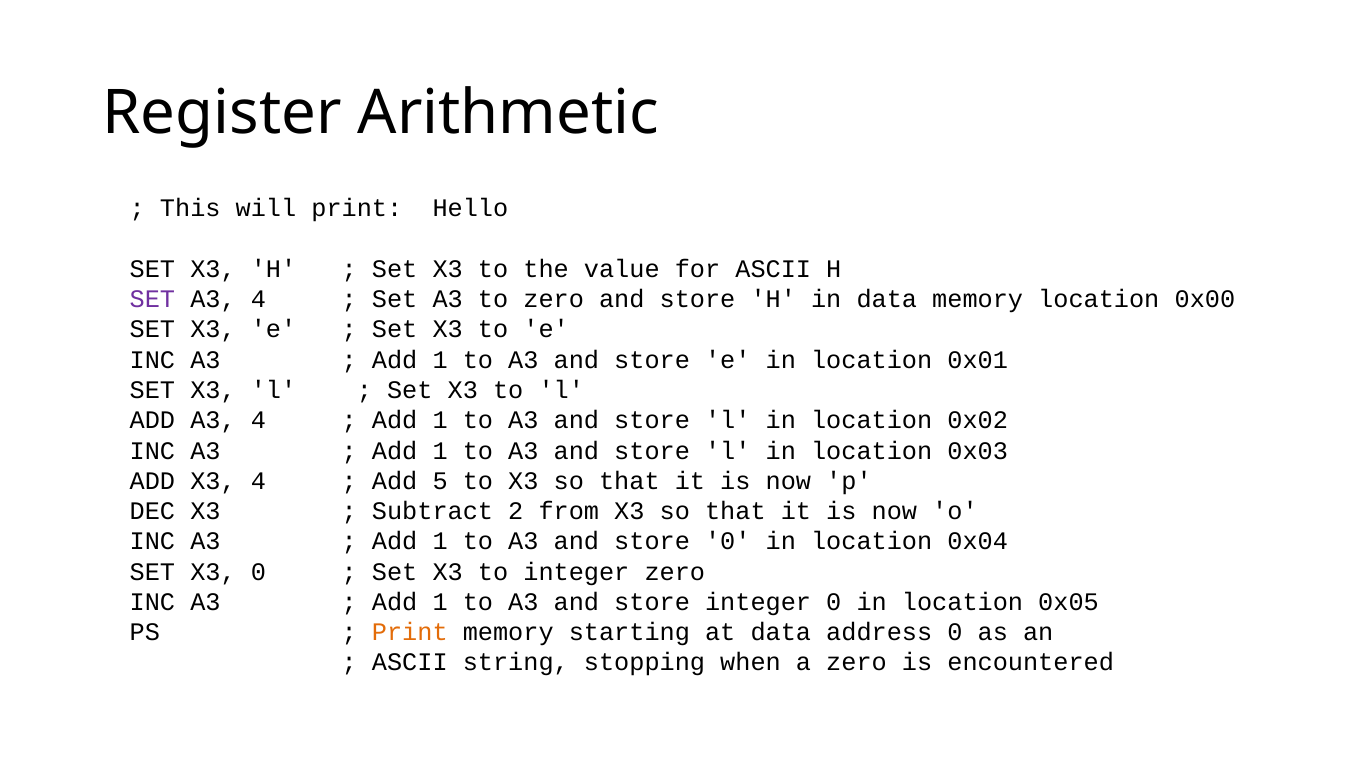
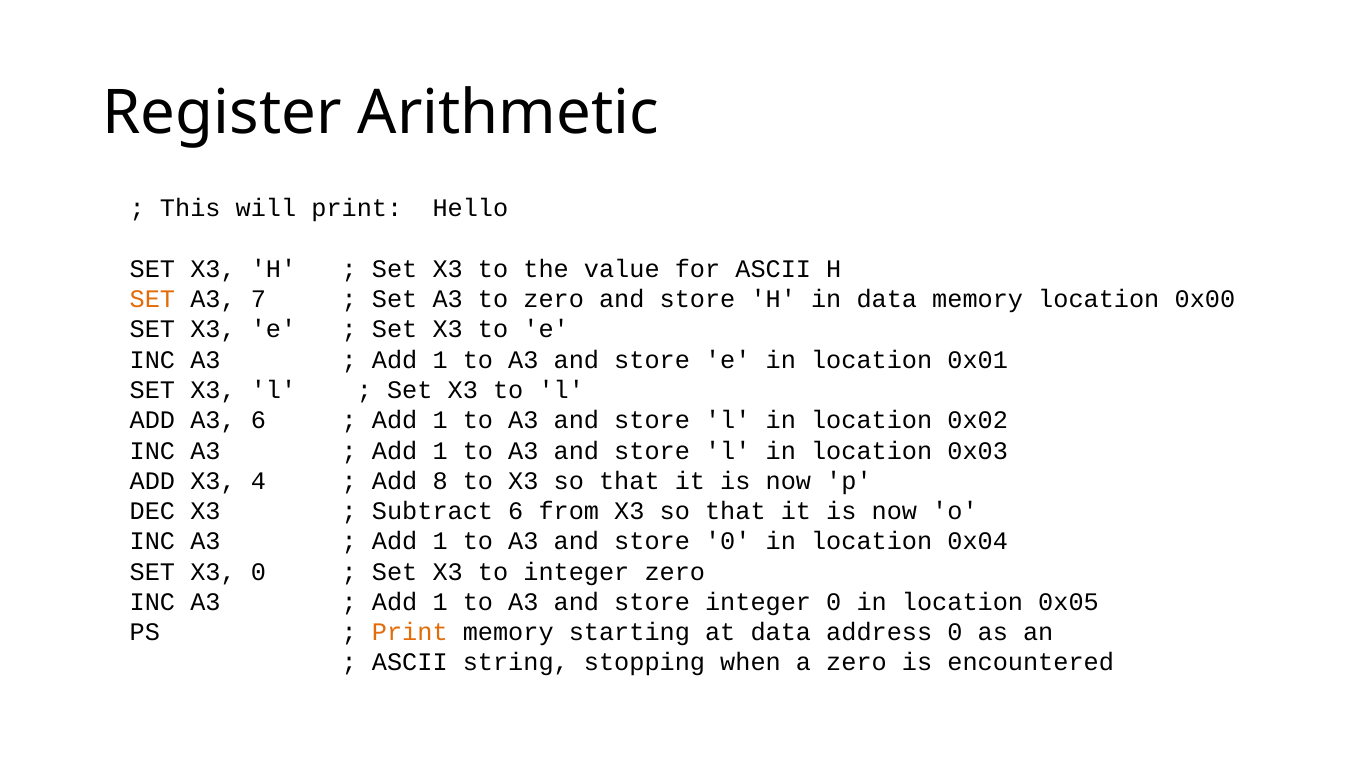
SET at (152, 299) colour: purple -> orange
4 at (258, 299): 4 -> 7
ADD A3 4: 4 -> 6
5: 5 -> 8
Subtract 2: 2 -> 6
